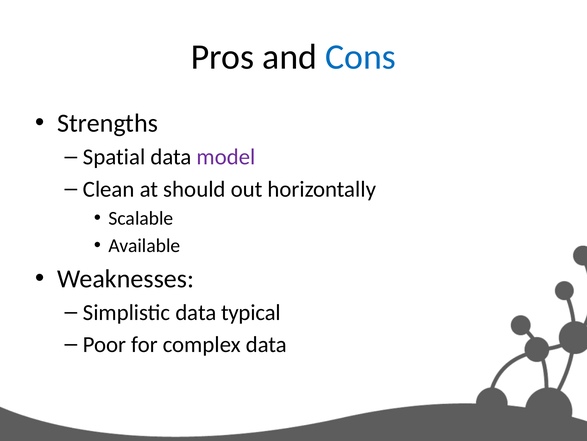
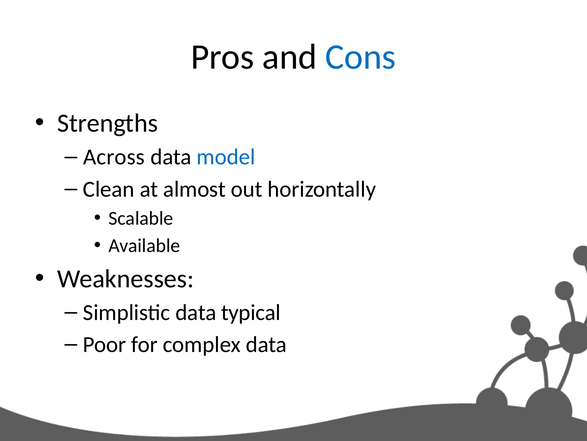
Spatial: Spatial -> Across
model colour: purple -> blue
should: should -> almost
